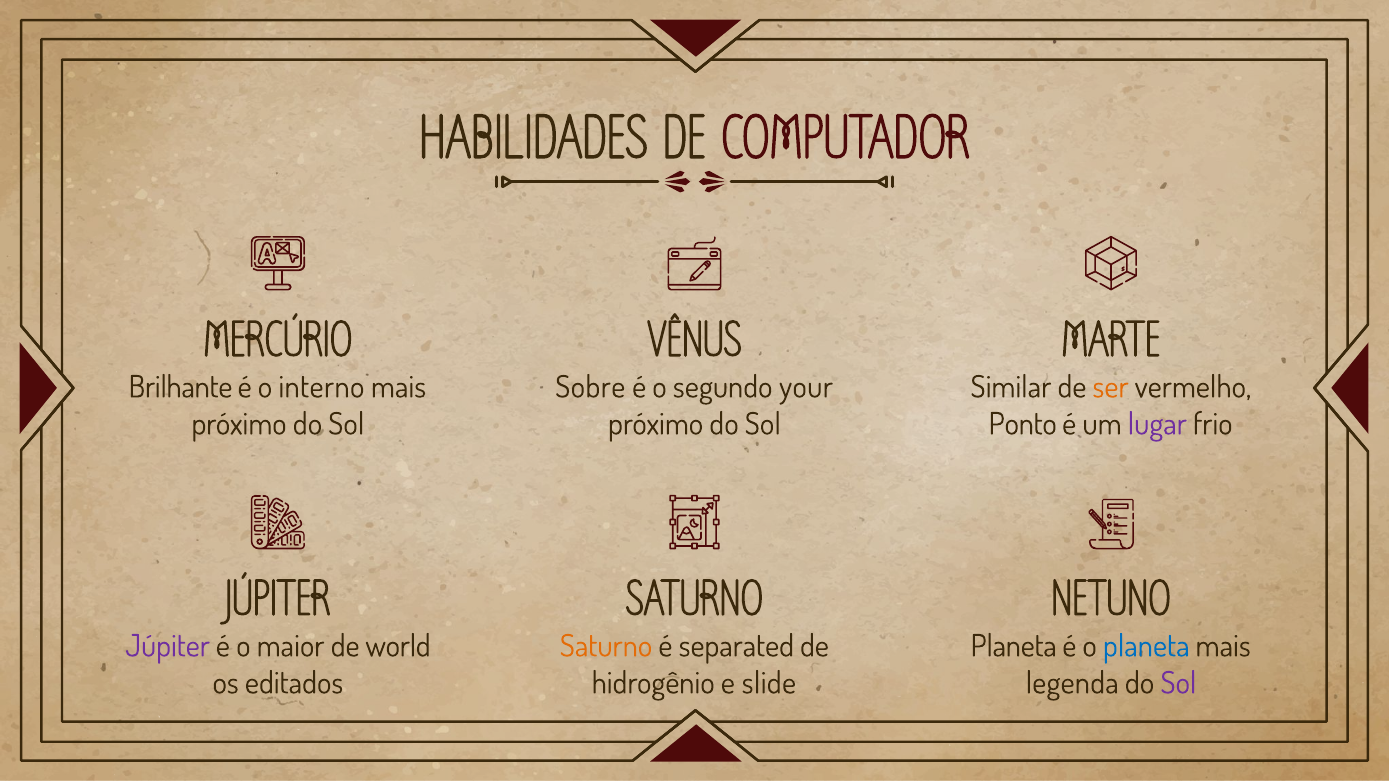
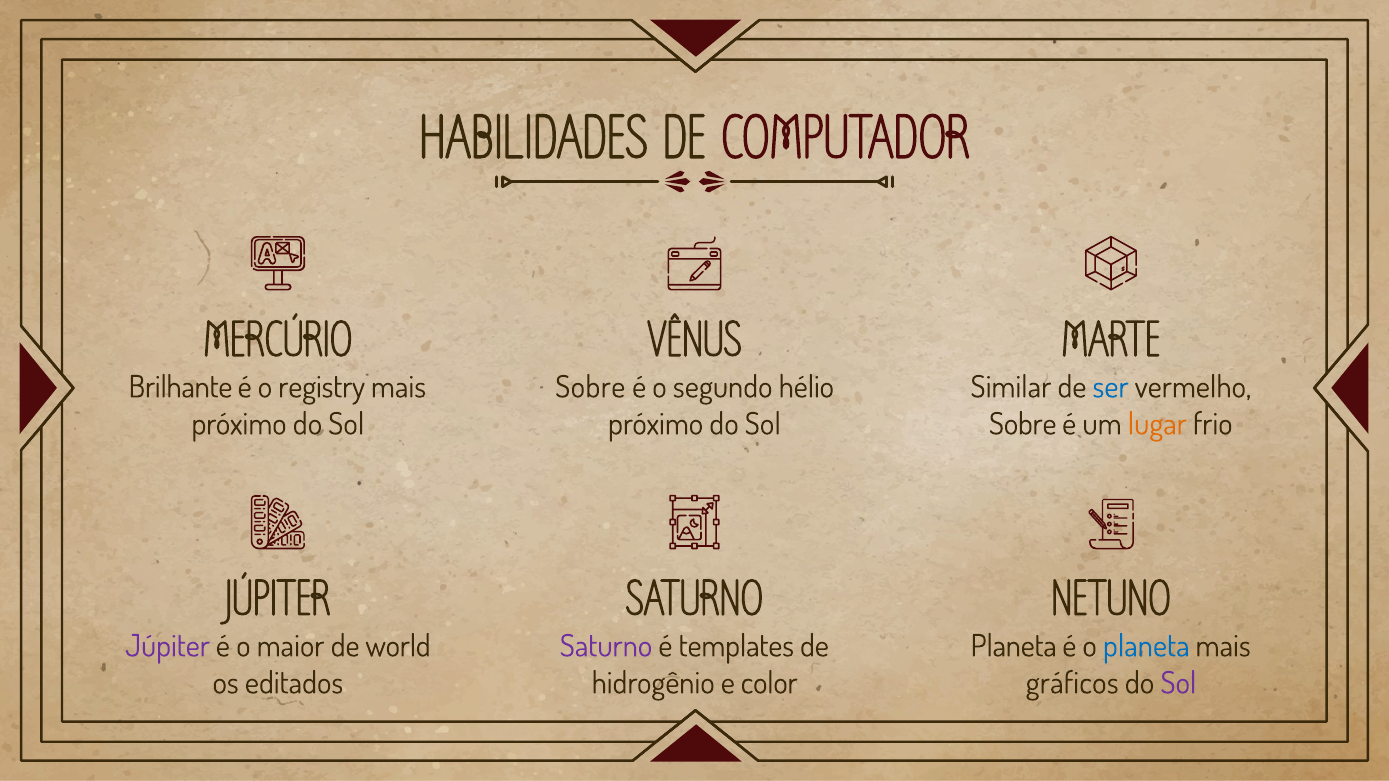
interno: interno -> registry
your: your -> hélio
ser colour: orange -> blue
Ponto at (1023, 425): Ponto -> Sobre
lugar colour: purple -> orange
Saturno at (606, 647) colour: orange -> purple
separated: separated -> templates
slide: slide -> color
legenda: legenda -> gráficos
